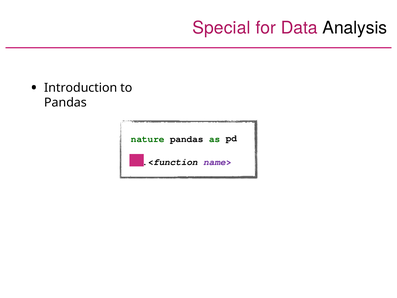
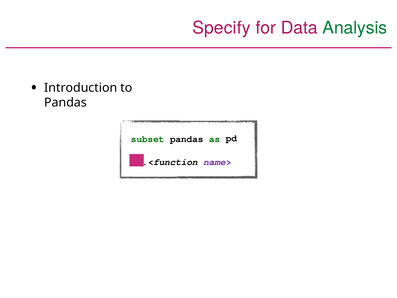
Special: Special -> Specify
Analysis colour: black -> green
nature: nature -> subset
